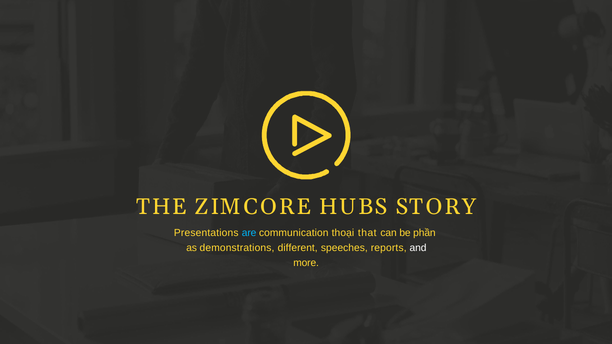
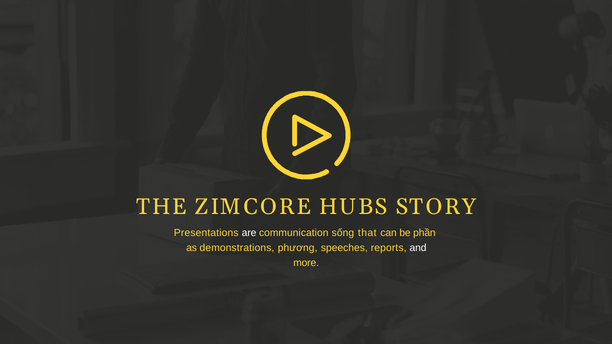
are colour: light blue -> white
thoại: thoại -> sống
different: different -> phương
